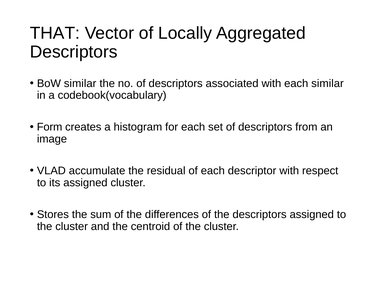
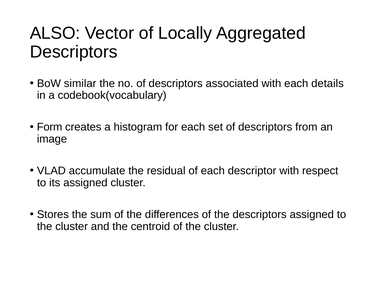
THAT: THAT -> ALSO
each similar: similar -> details
